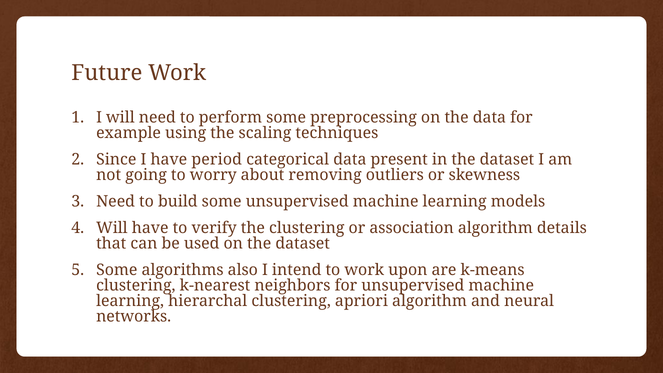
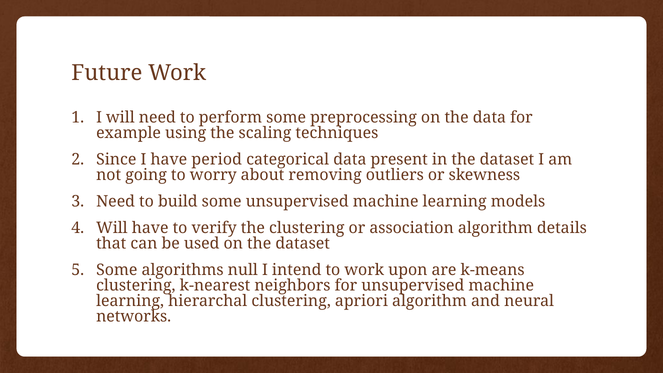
also: also -> null
